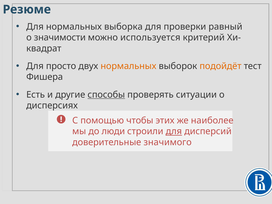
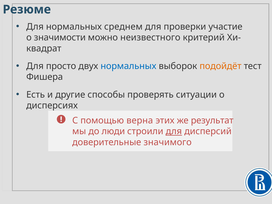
выборка: выборка -> среднем
равный: равный -> участие
используется: используется -> неизвестного
нормальных at (128, 66) colour: orange -> blue
способы underline: present -> none
чтобы: чтобы -> верна
наиболее: наиболее -> результат
